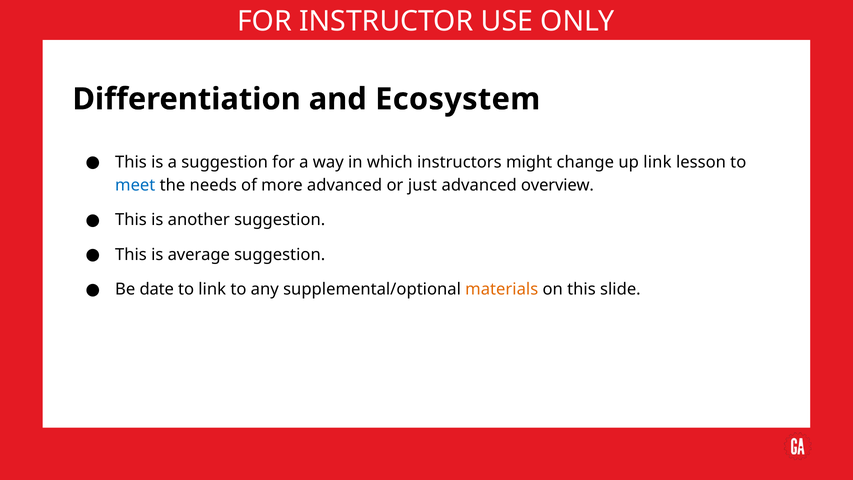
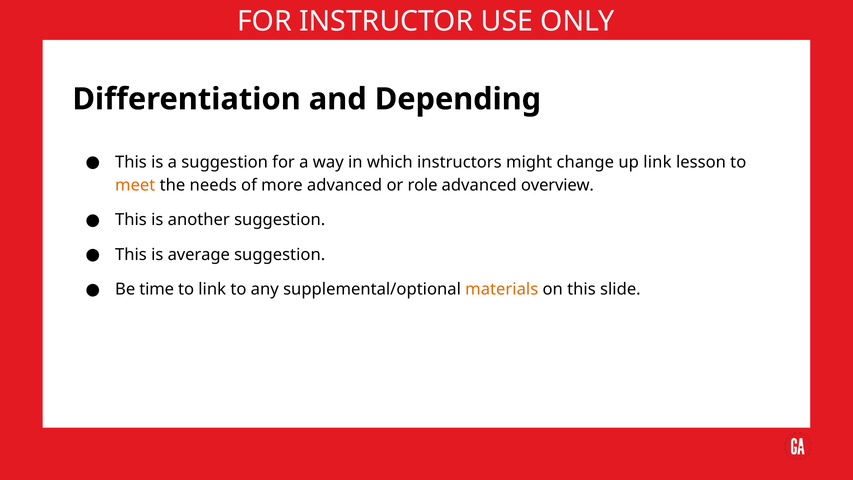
Ecosystem: Ecosystem -> Depending
meet colour: blue -> orange
just: just -> role
date: date -> time
